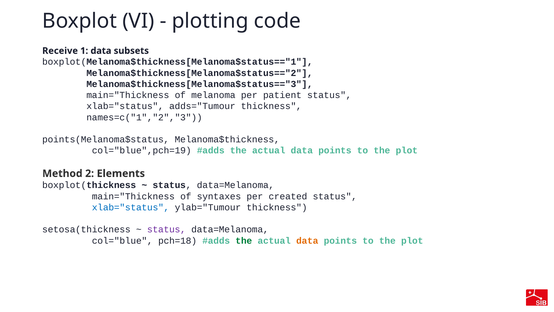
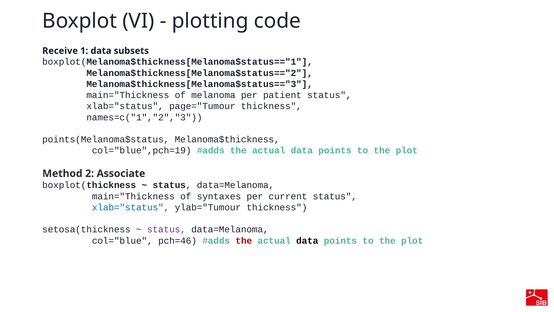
adds="Tumour: adds="Tumour -> page="Tumour
Elements: Elements -> Associate
created: created -> current
pch=18: pch=18 -> pch=46
the at (244, 240) colour: green -> red
data at (307, 240) colour: orange -> black
